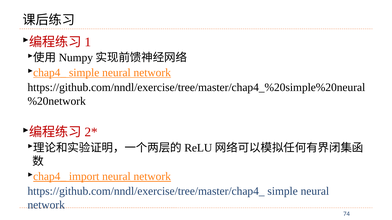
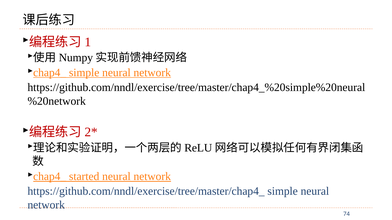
import: import -> started
